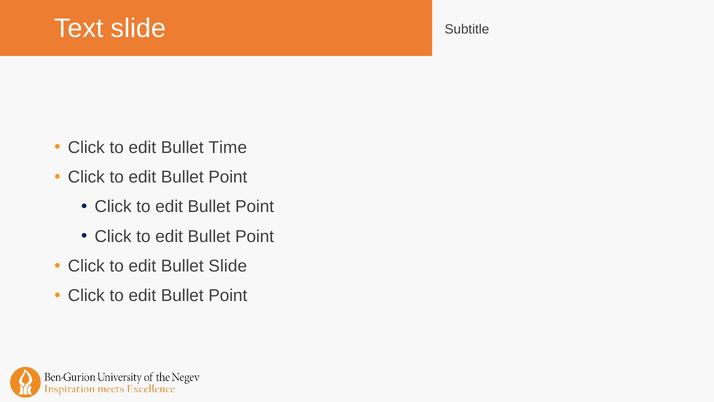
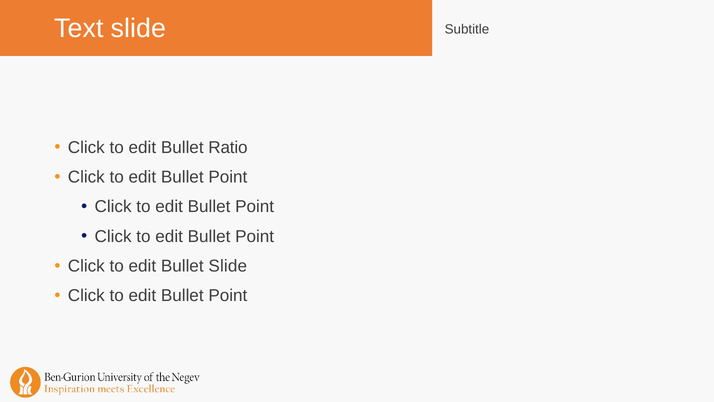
Time: Time -> Ratio
